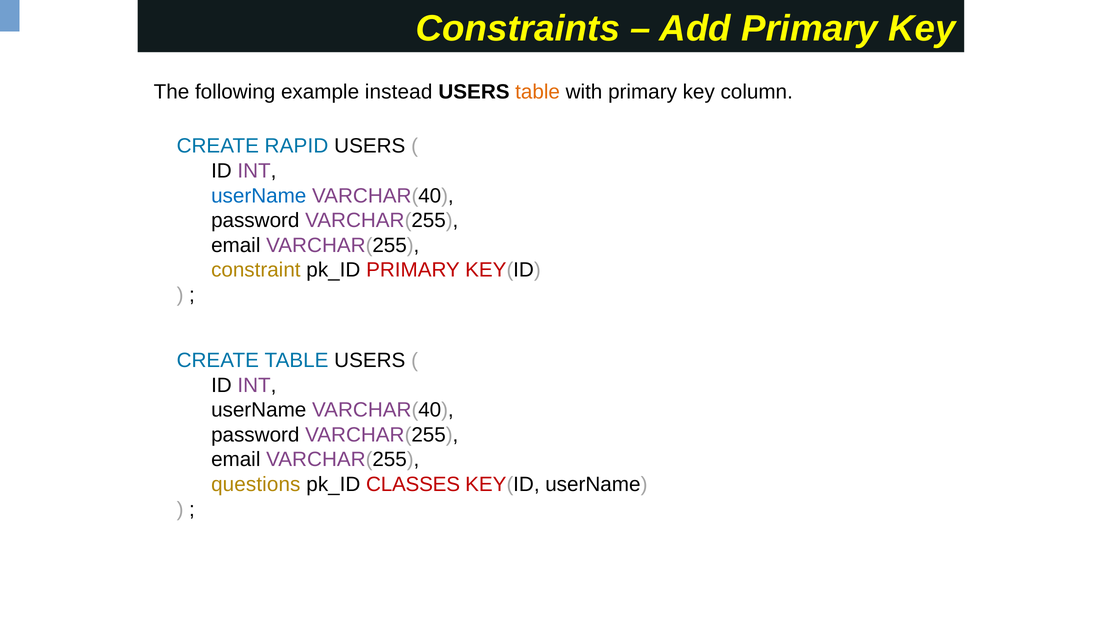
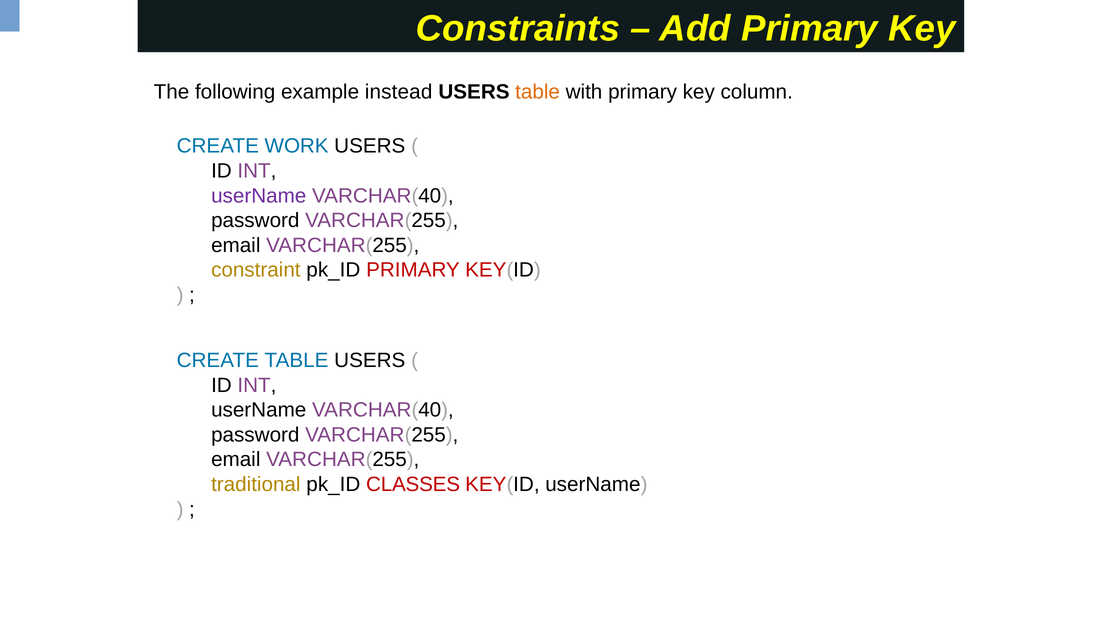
RAPID: RAPID -> WORK
userName at (259, 196) colour: blue -> purple
questions: questions -> traditional
